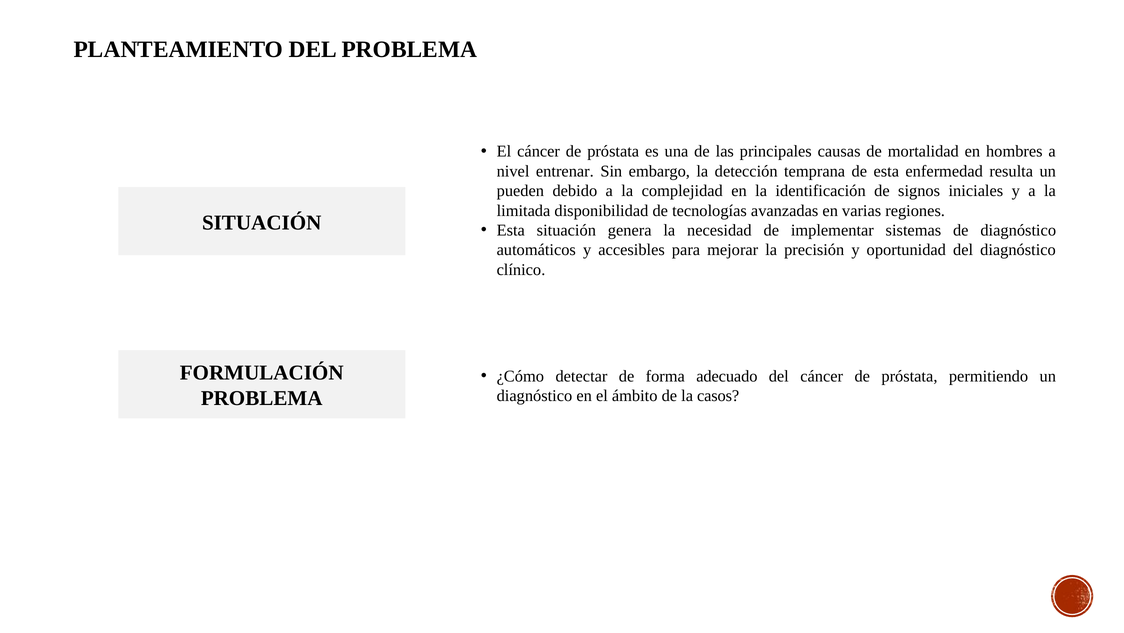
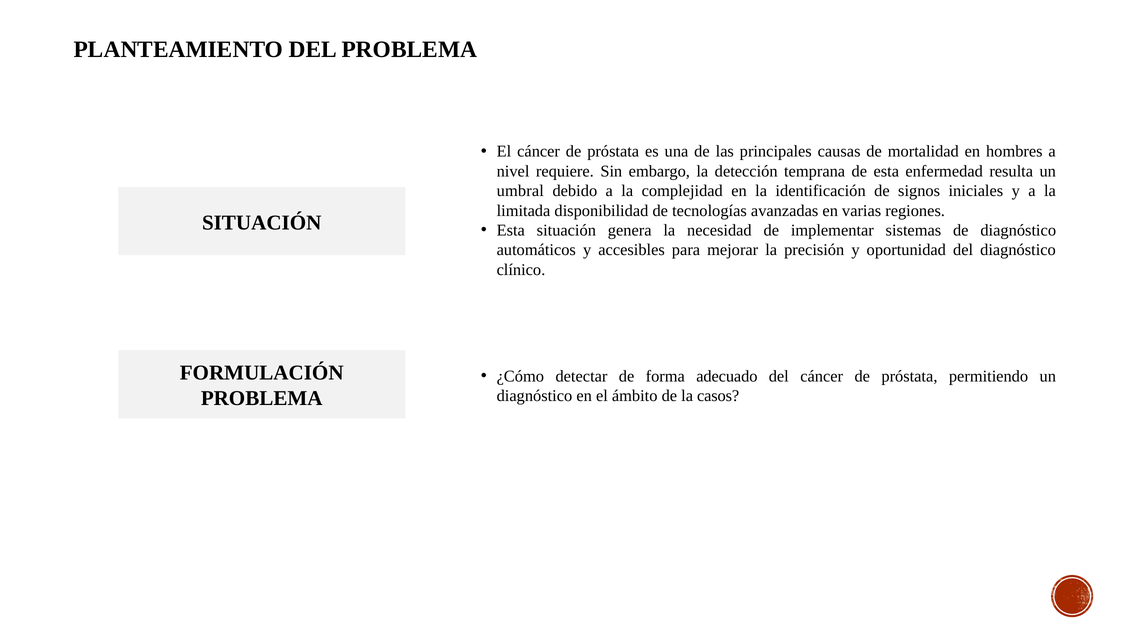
entrenar: entrenar -> requiere
pueden: pueden -> umbral
